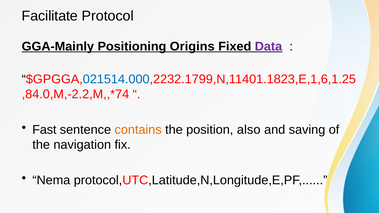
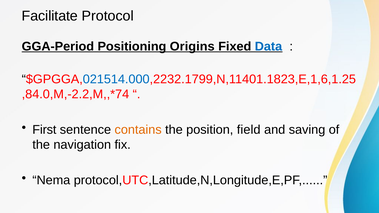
GGA-Mainly: GGA-Mainly -> GGA-Period
Data colour: purple -> blue
Fast: Fast -> First
also: also -> field
